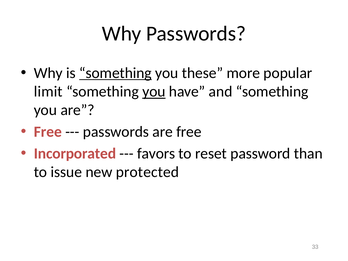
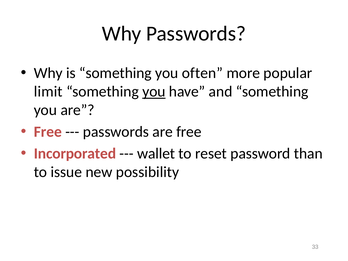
something at (115, 73) underline: present -> none
these: these -> often
favors: favors -> wallet
protected: protected -> possibility
